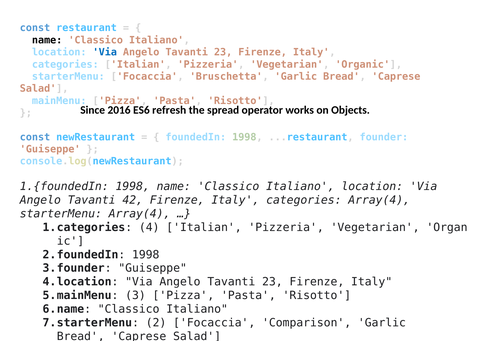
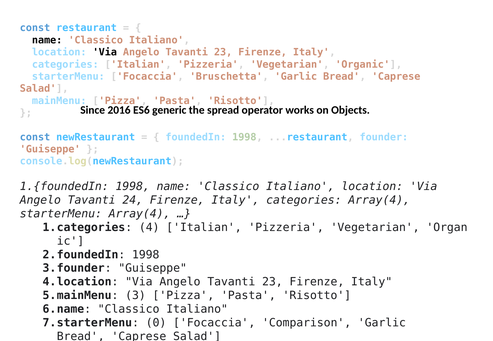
Via at (105, 52) colour: blue -> black
refresh: refresh -> generic
42: 42 -> 24
2: 2 -> 0
